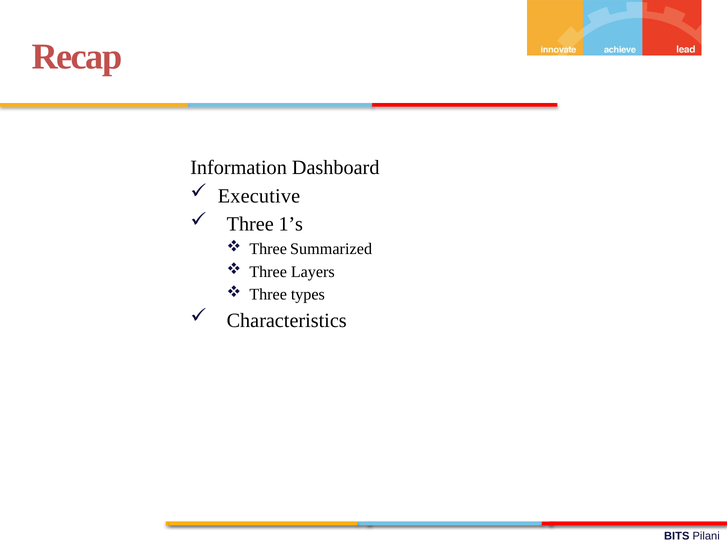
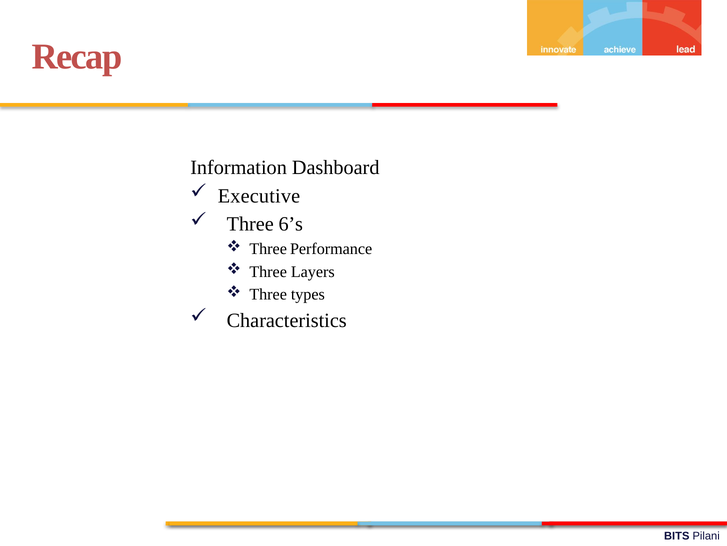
1’s: 1’s -> 6’s
Summarized: Summarized -> Performance
